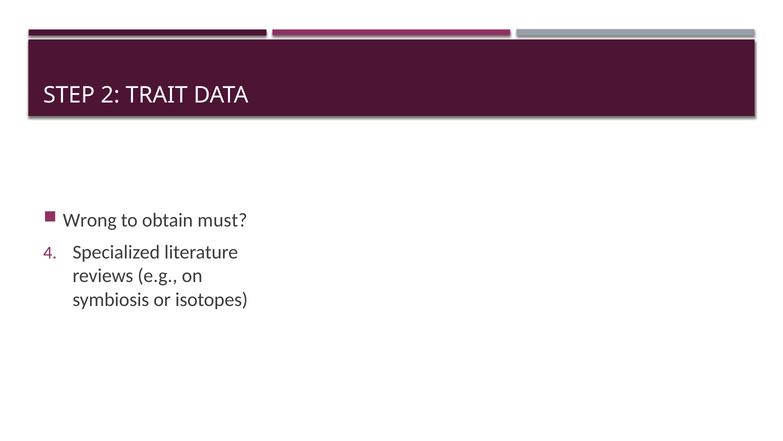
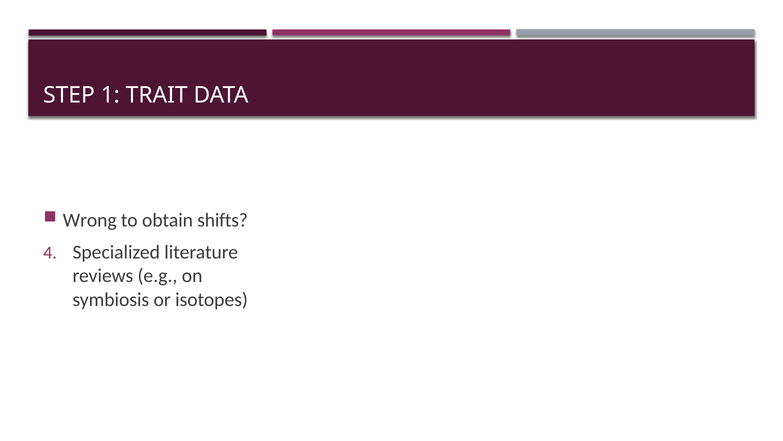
2: 2 -> 1
must: must -> shifts
